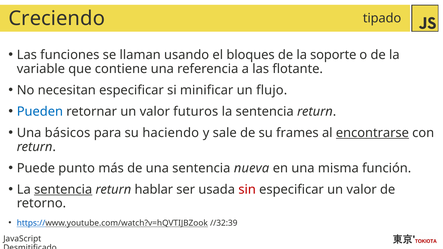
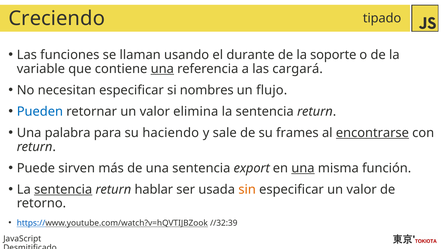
bloques: bloques -> durante
una at (162, 69) underline: none -> present
flotante: flotante -> cargará
minificar: minificar -> nombres
futuros: futuros -> elimina
básicos: básicos -> palabra
punto: punto -> sirven
nueva: nueva -> export
una at (303, 168) underline: none -> present
sin colour: red -> orange
